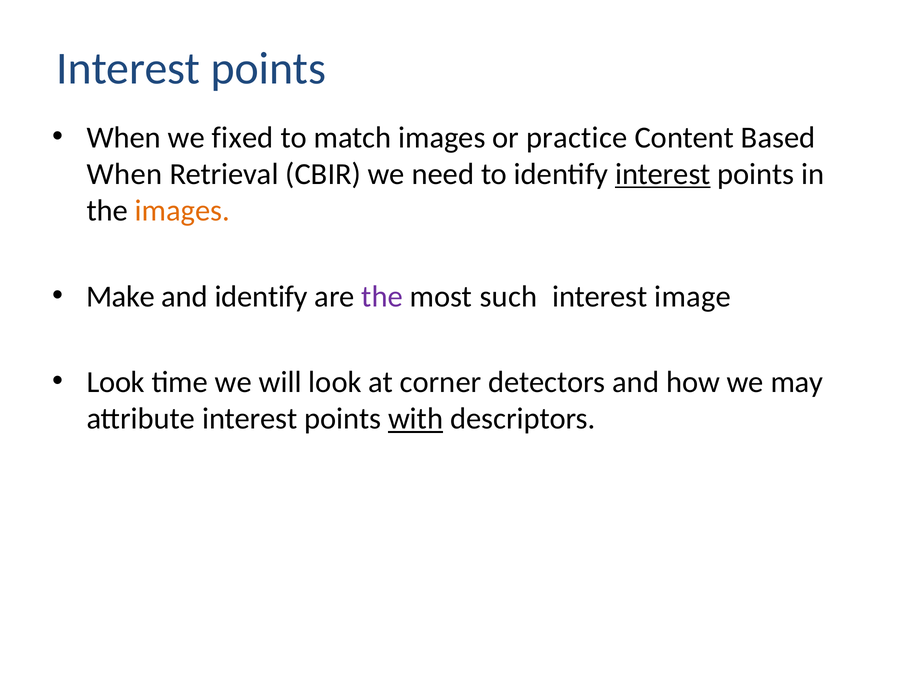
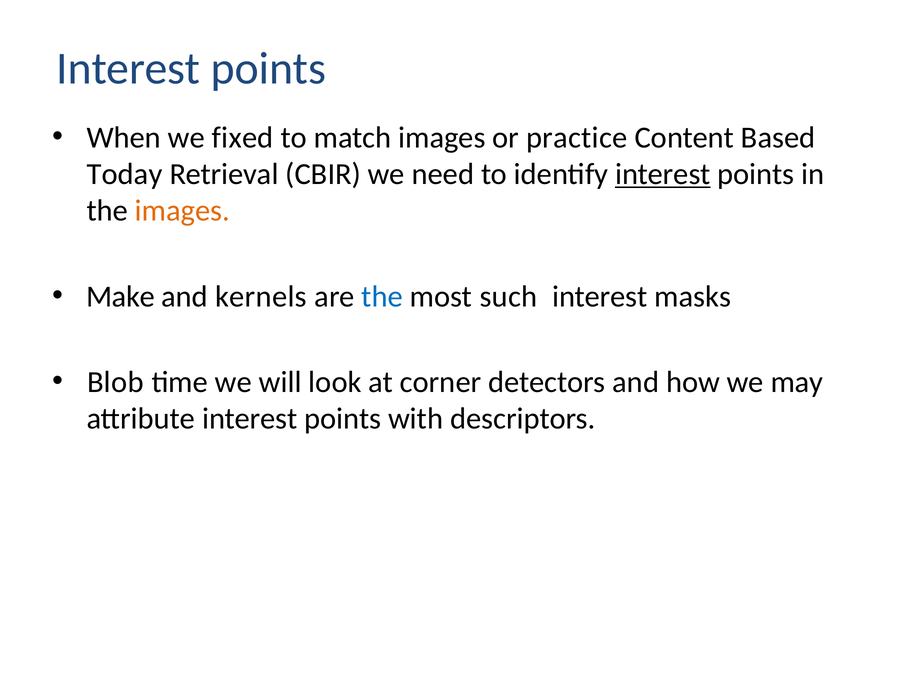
When at (124, 174): When -> Today
and identify: identify -> kernels
the at (382, 296) colour: purple -> blue
image: image -> masks
Look at (116, 382): Look -> Blob
with underline: present -> none
